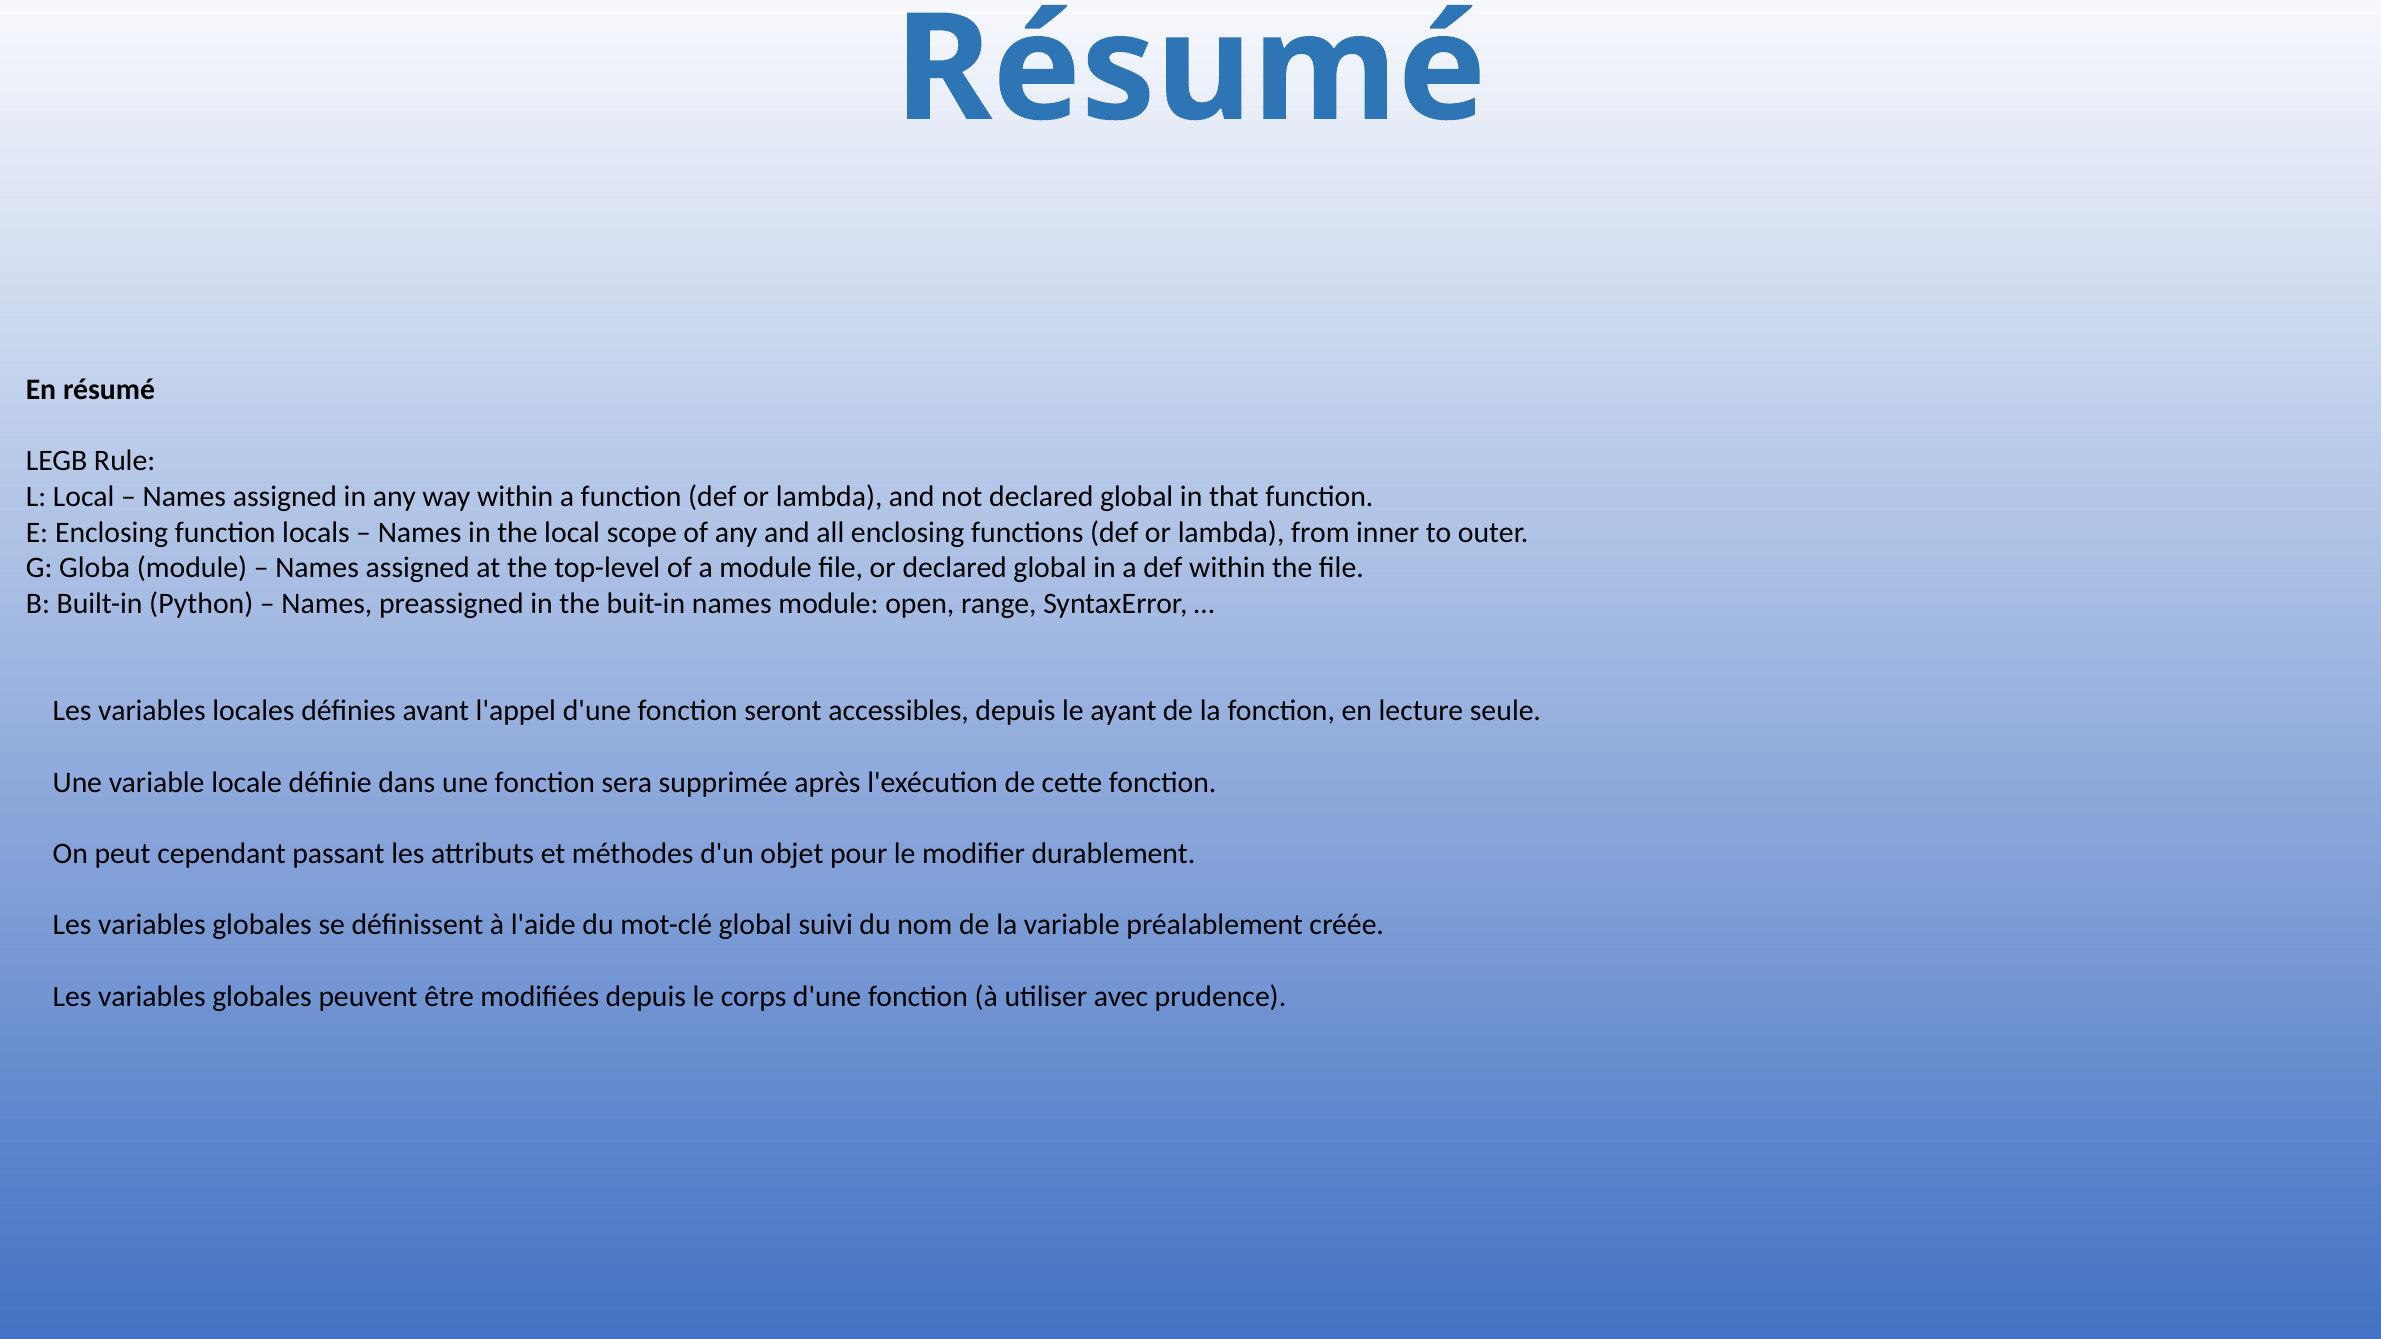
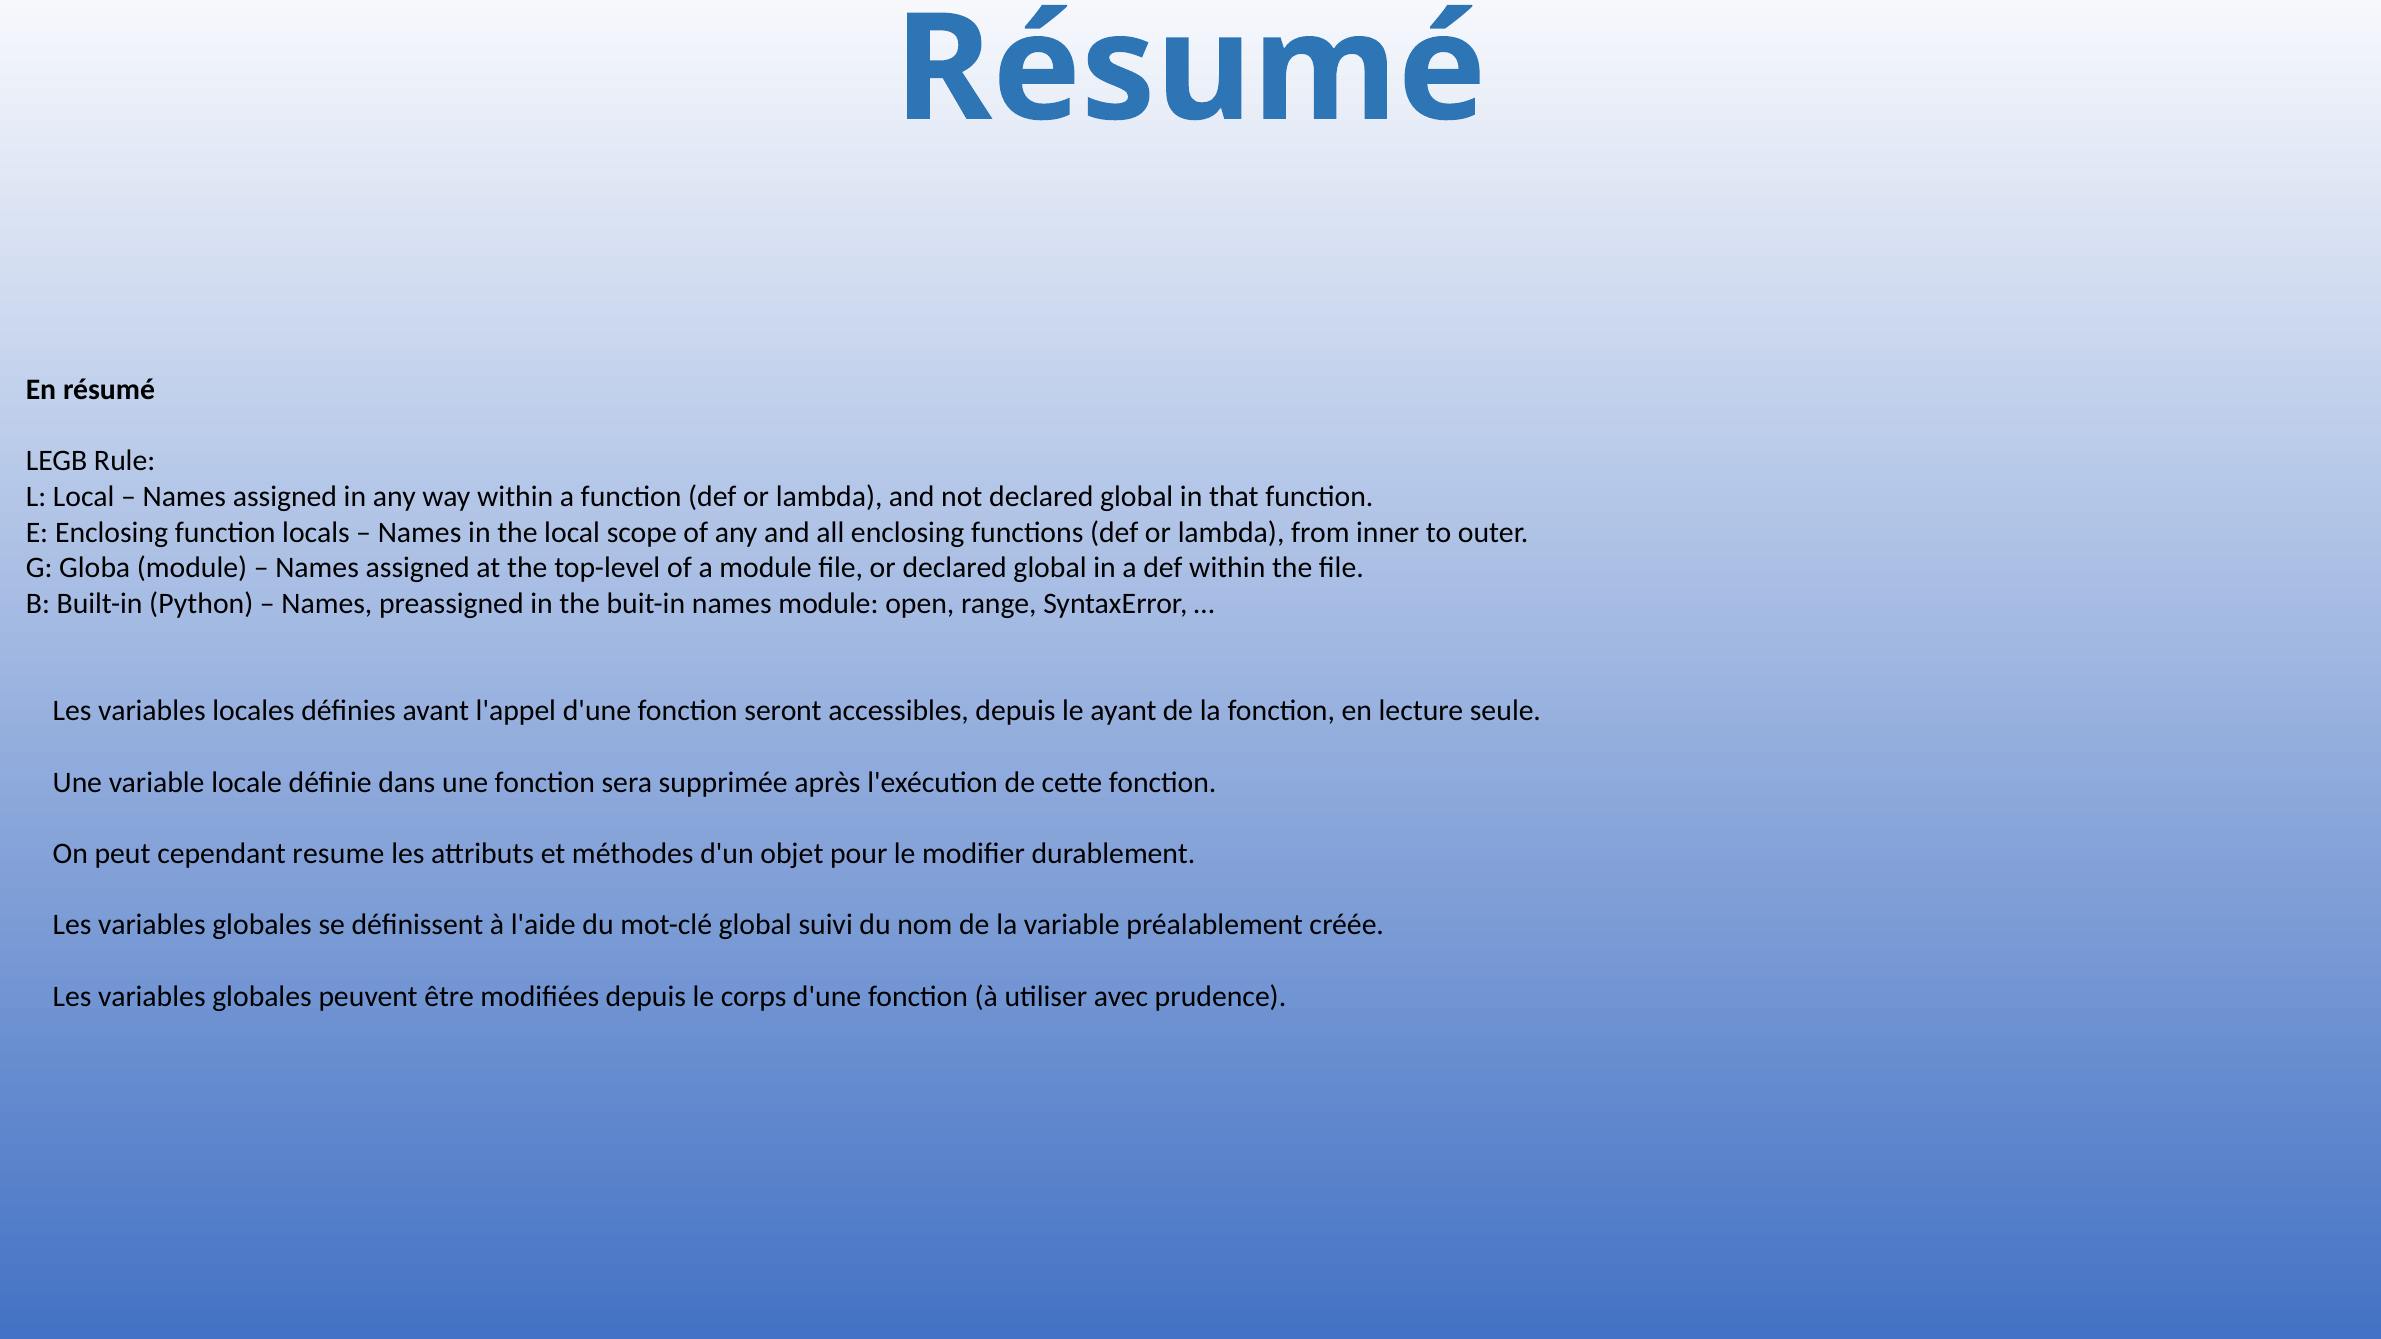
passant: passant -> resume
